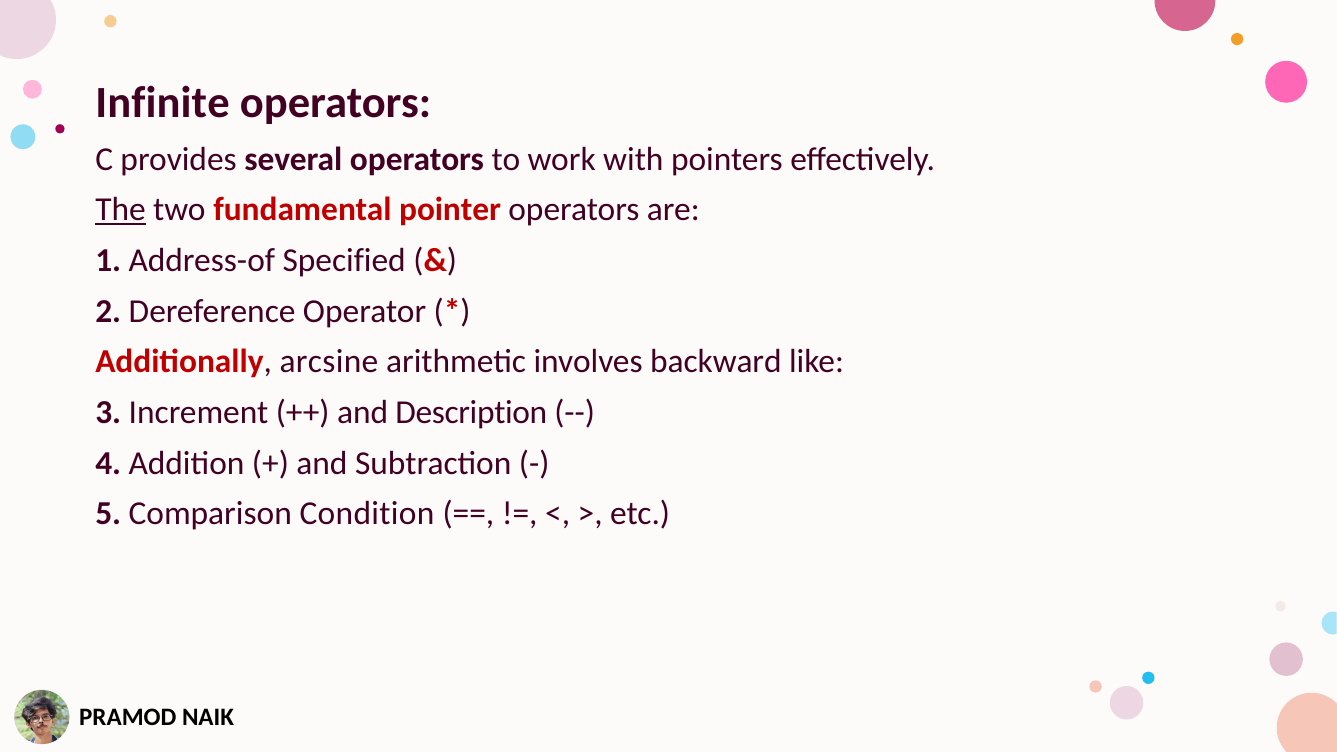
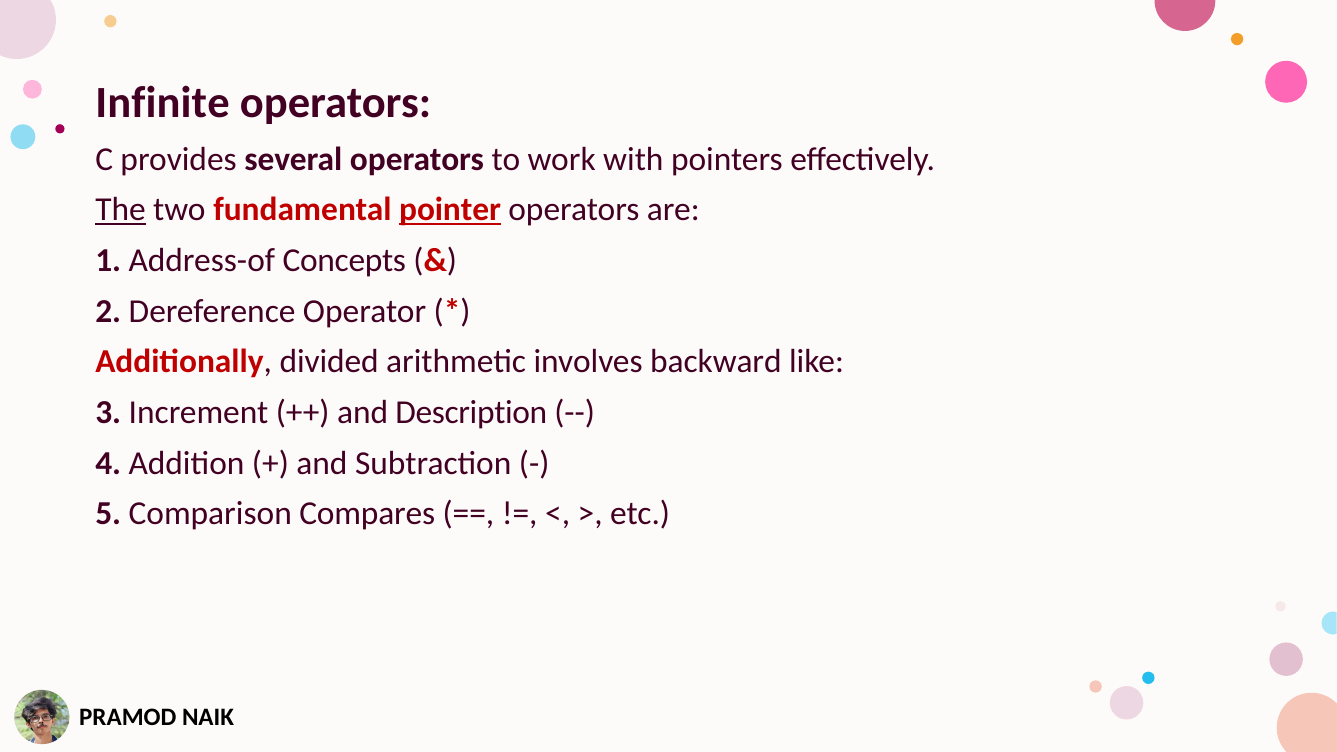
pointer underline: none -> present
Specified: Specified -> Concepts
arcsine: arcsine -> divided
Condition: Condition -> Compares
